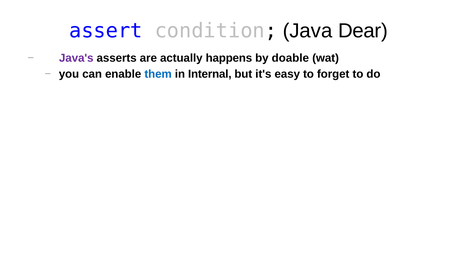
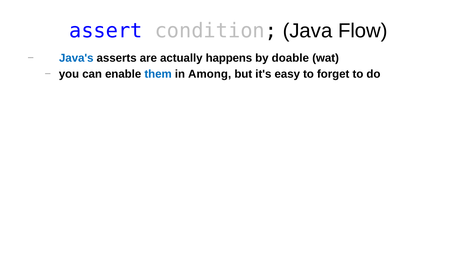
Dear: Dear -> Flow
Java's colour: purple -> blue
Internal: Internal -> Among
